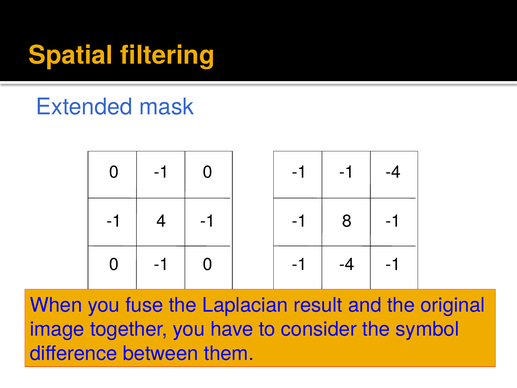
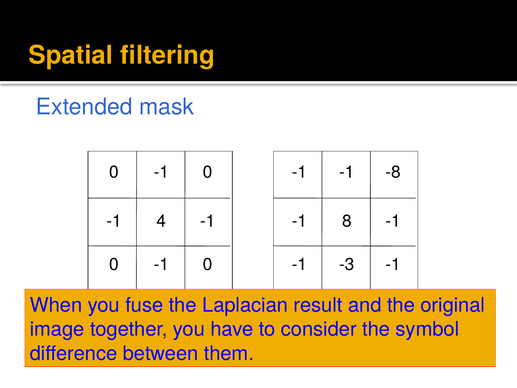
-4 at (393, 172): -4 -> -8
-4 at (347, 264): -4 -> -3
